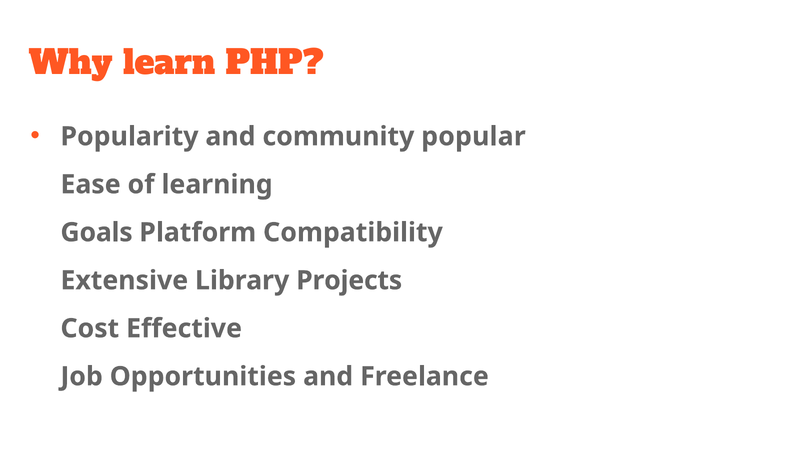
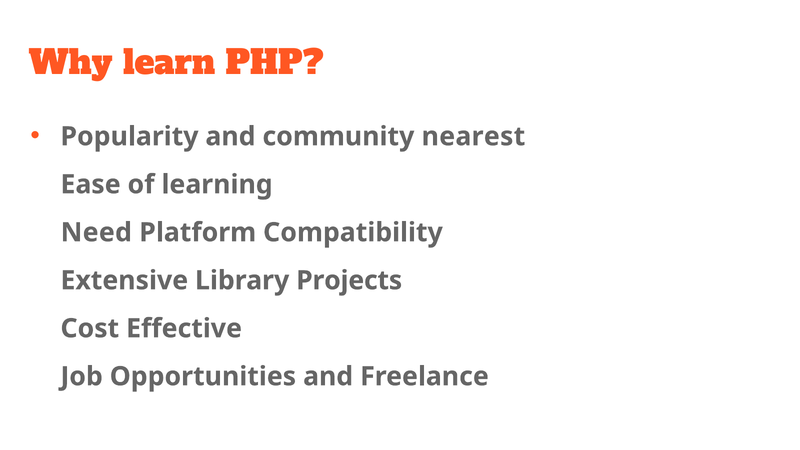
popular: popular -> nearest
Goals: Goals -> Need
